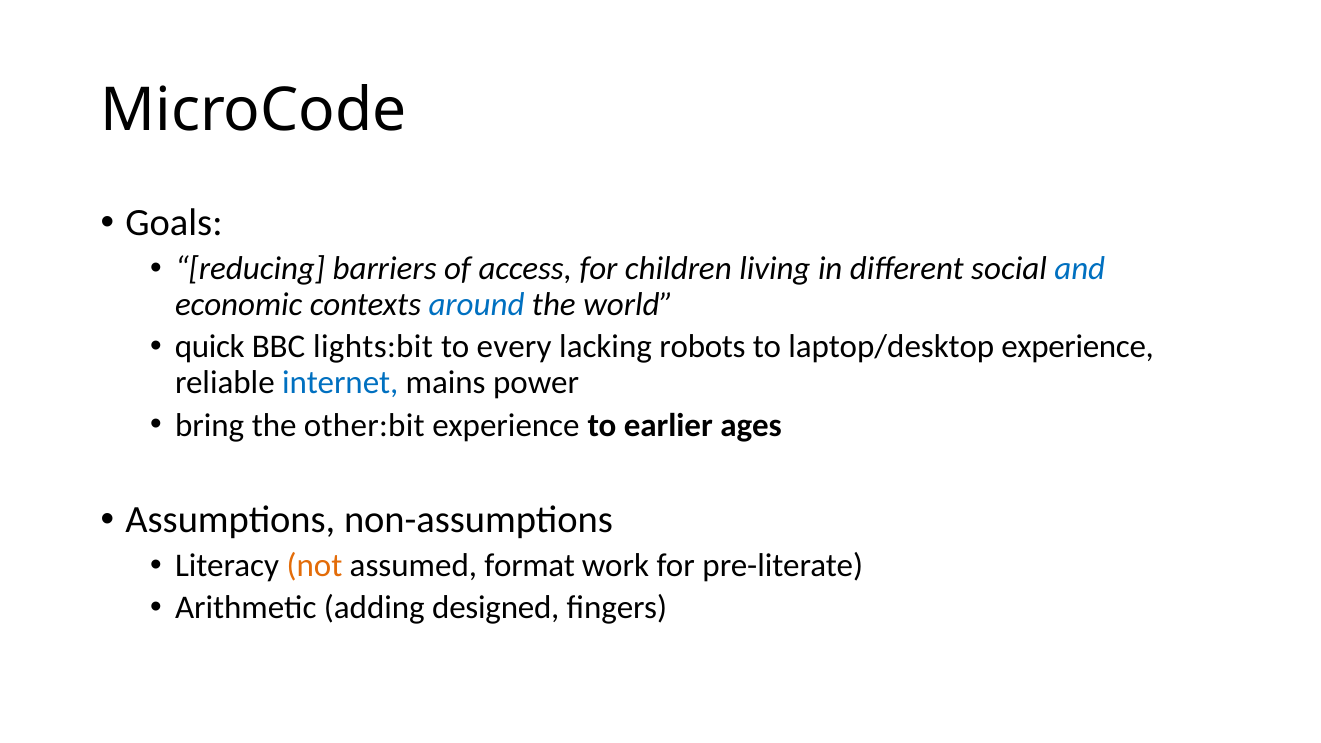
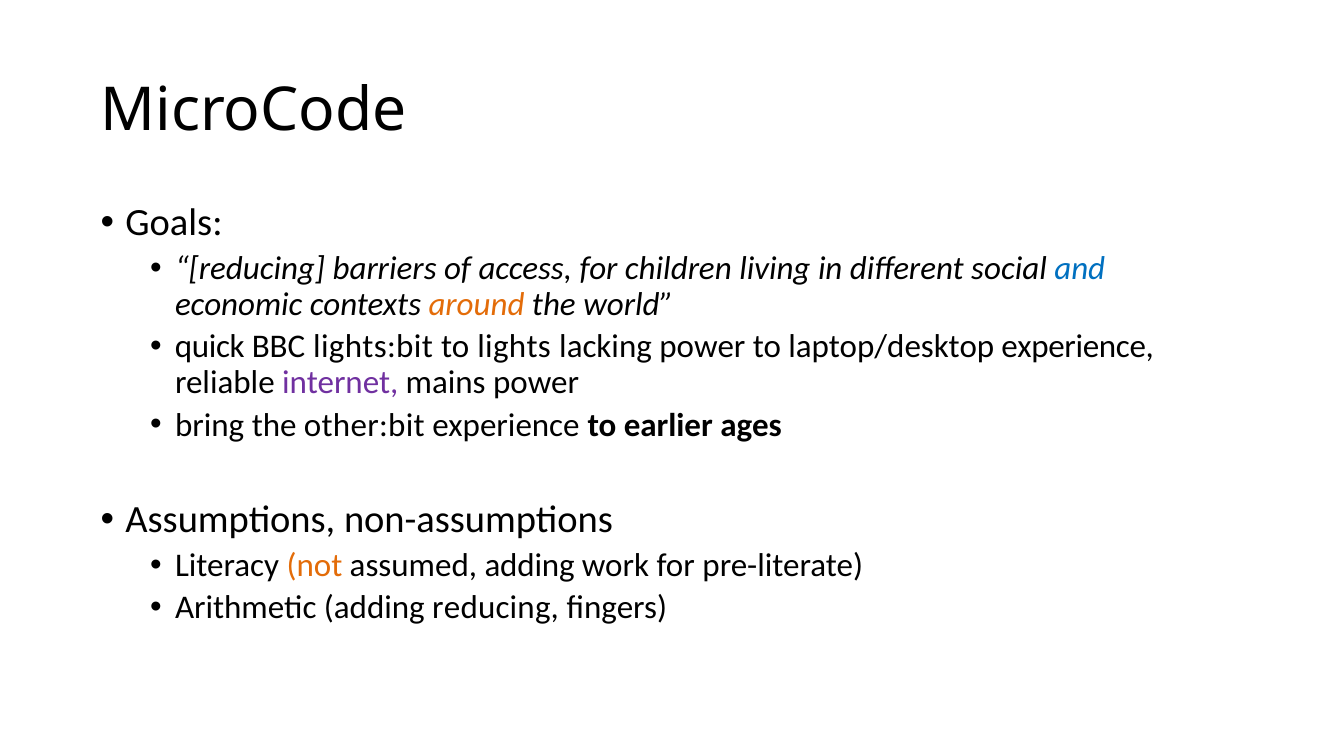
around colour: blue -> orange
every: every -> lights
lacking robots: robots -> power
internet colour: blue -> purple
assumed format: format -> adding
adding designed: designed -> reducing
